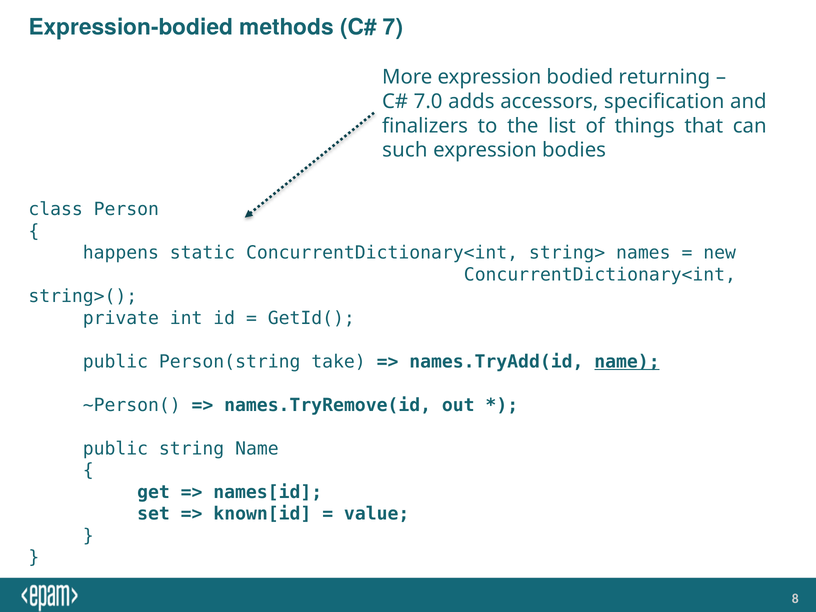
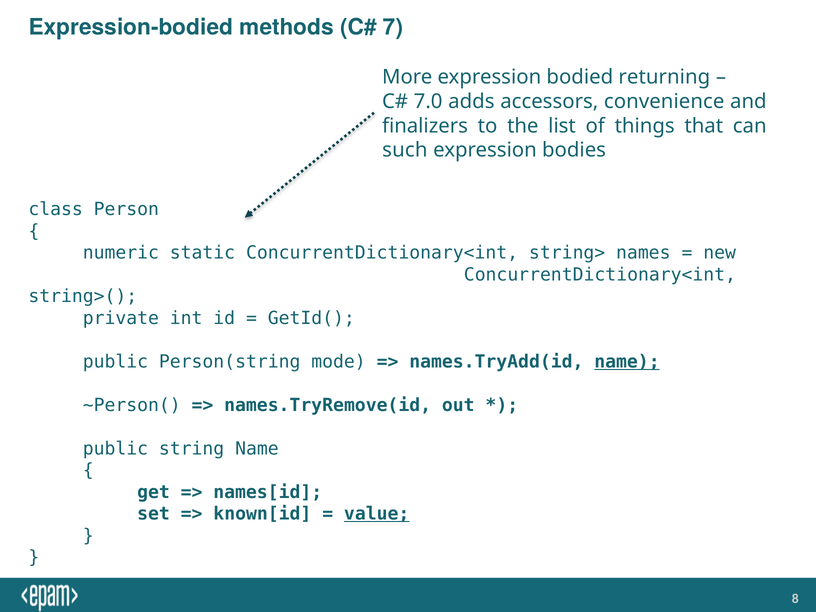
specification: specification -> convenience
happens: happens -> numeric
take: take -> mode
value underline: none -> present
